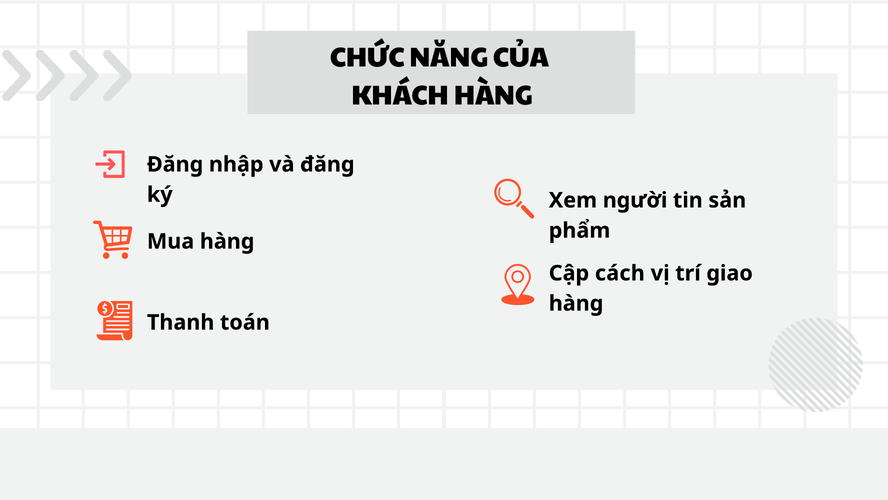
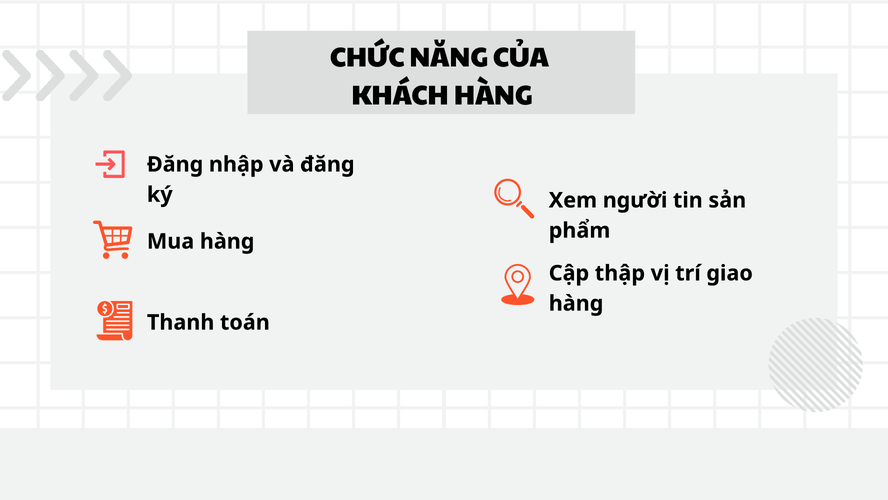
cách: cách -> thập
